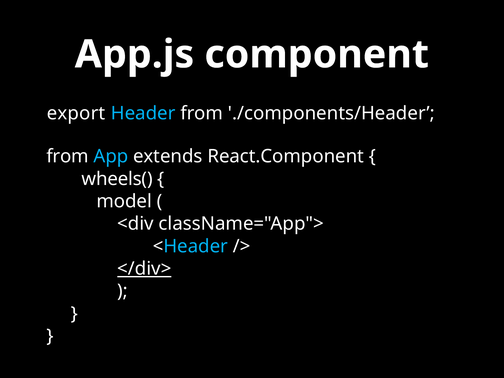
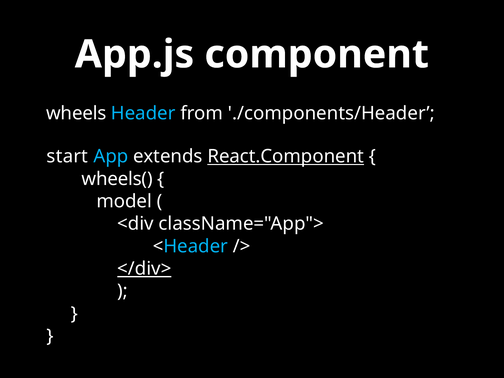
export: export -> wheels
from at (68, 156): from -> start
React.Component underline: none -> present
